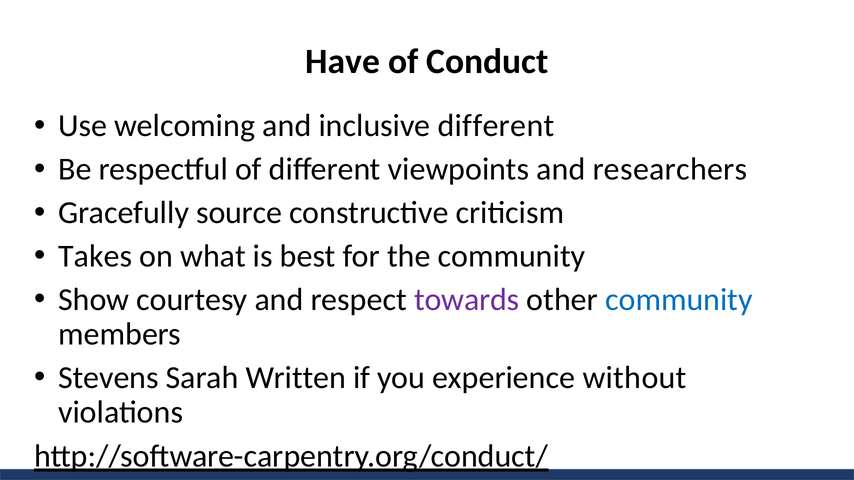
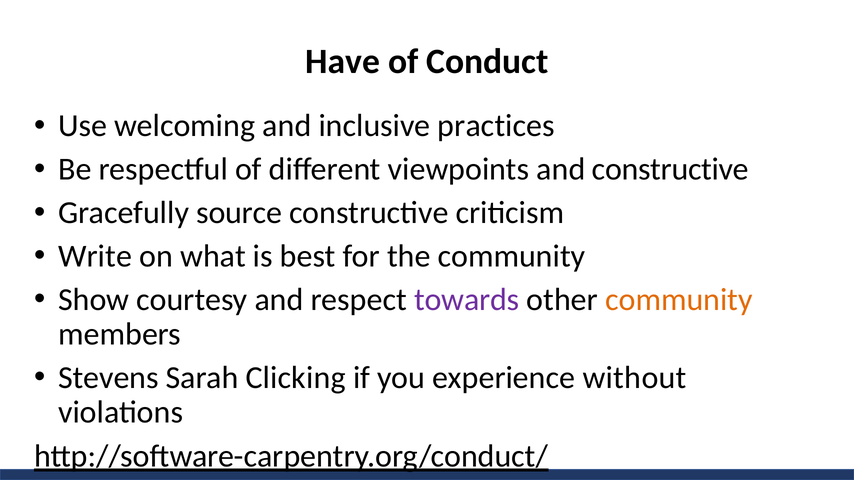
inclusive different: different -> practices
and researchers: researchers -> constructive
Takes: Takes -> Write
community at (679, 300) colour: blue -> orange
Written: Written -> Clicking
